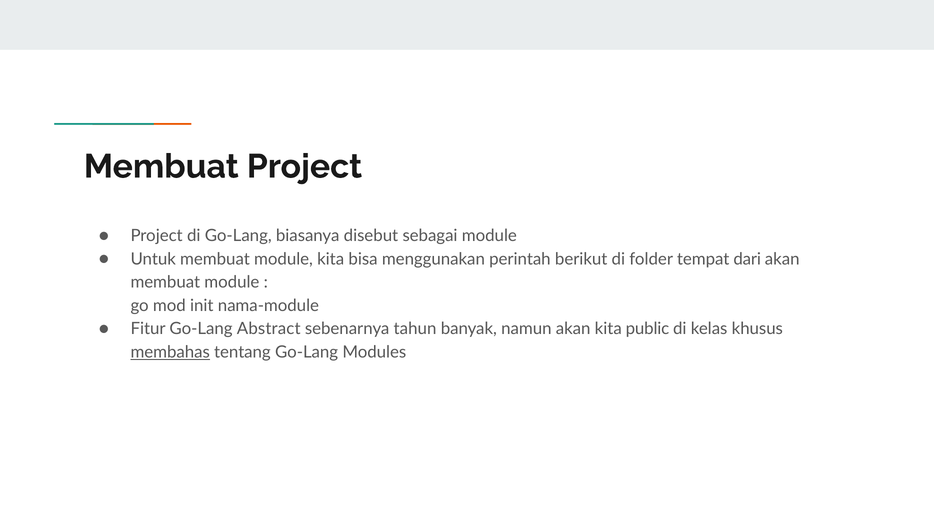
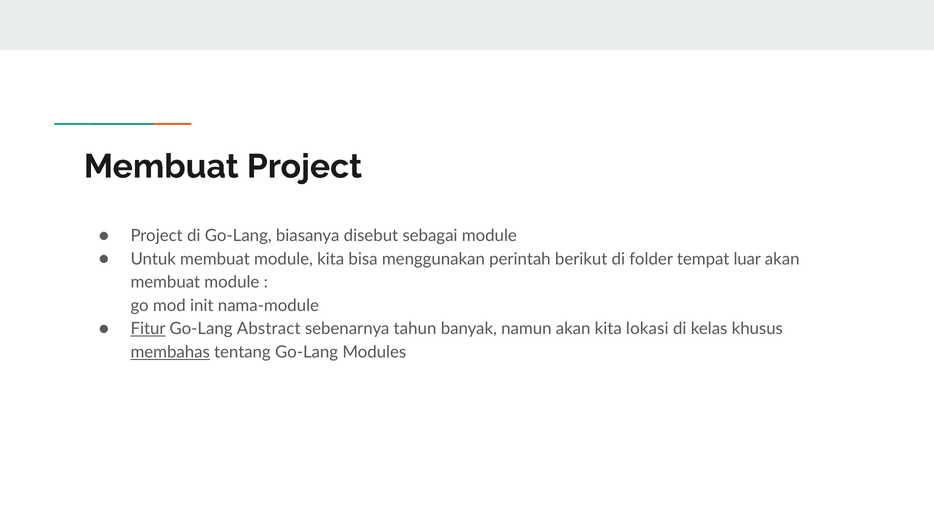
dari: dari -> luar
Fitur underline: none -> present
public: public -> lokasi
